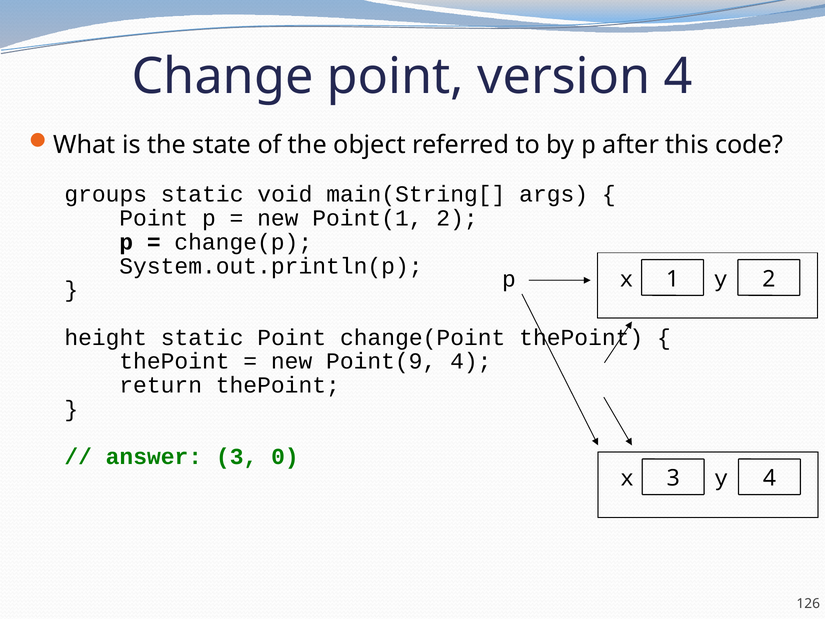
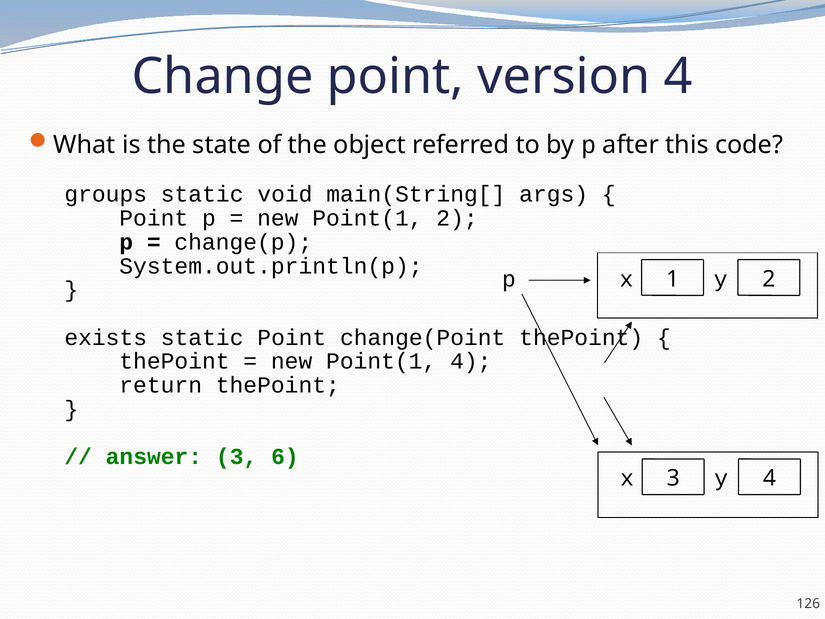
height: height -> exists
Point(9 at (381, 361): Point(9 -> Point(1
0: 0 -> 6
